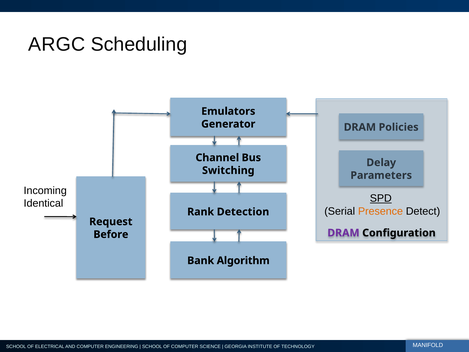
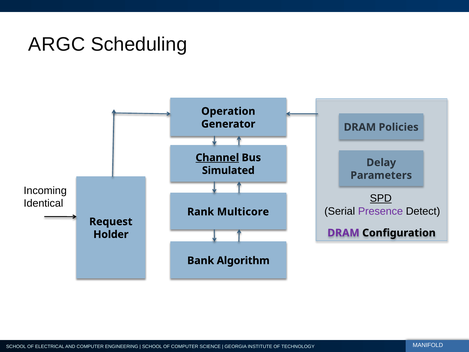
Emulators: Emulators -> Operation
Channel underline: none -> present
Switching: Switching -> Simulated
Presence colour: orange -> purple
Detection: Detection -> Multicore
Before: Before -> Holder
